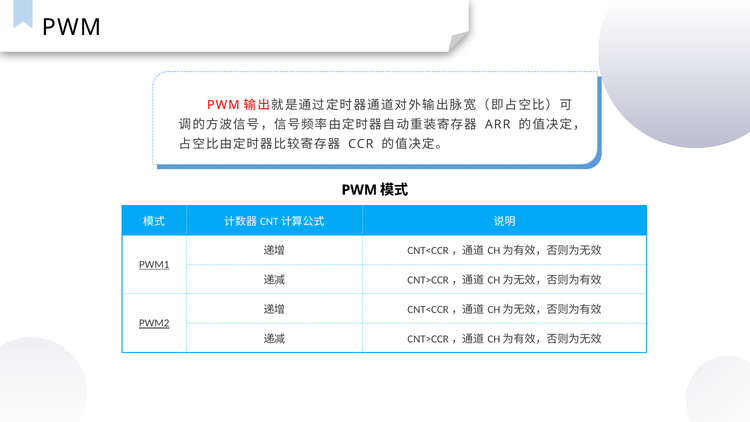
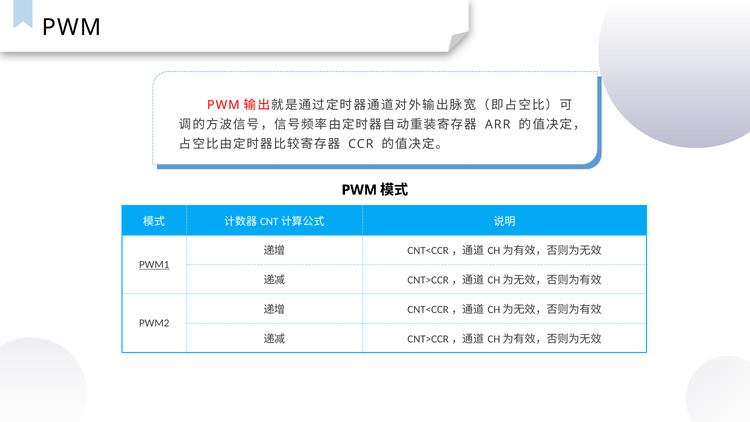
PWM2 underline: present -> none
